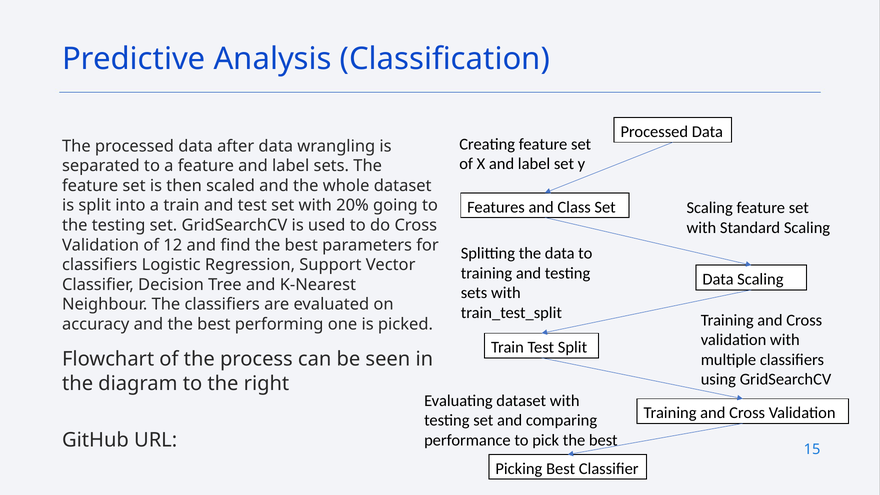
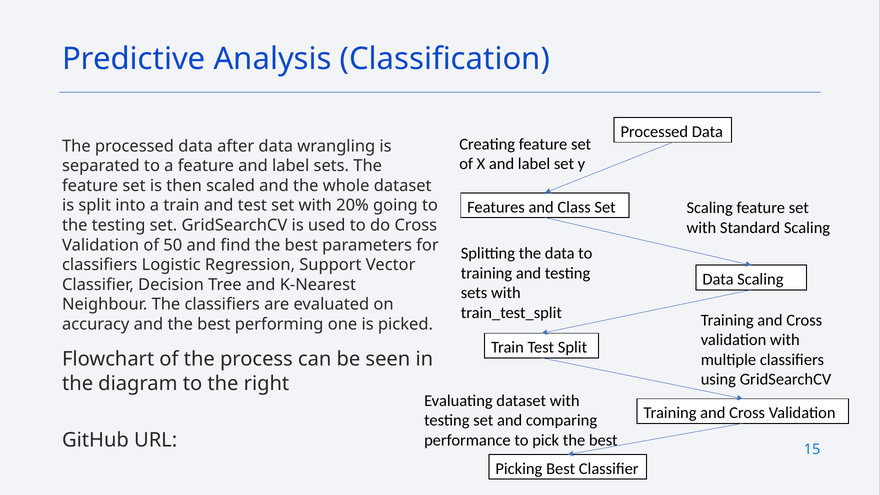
12: 12 -> 50
